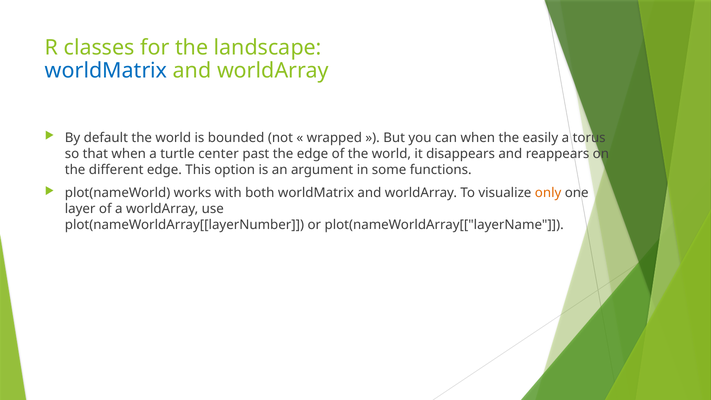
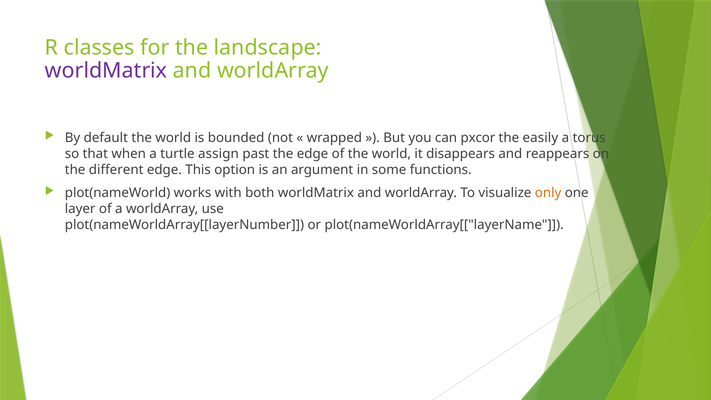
worldMatrix at (106, 71) colour: blue -> purple
can when: when -> pxcor
center: center -> assign
